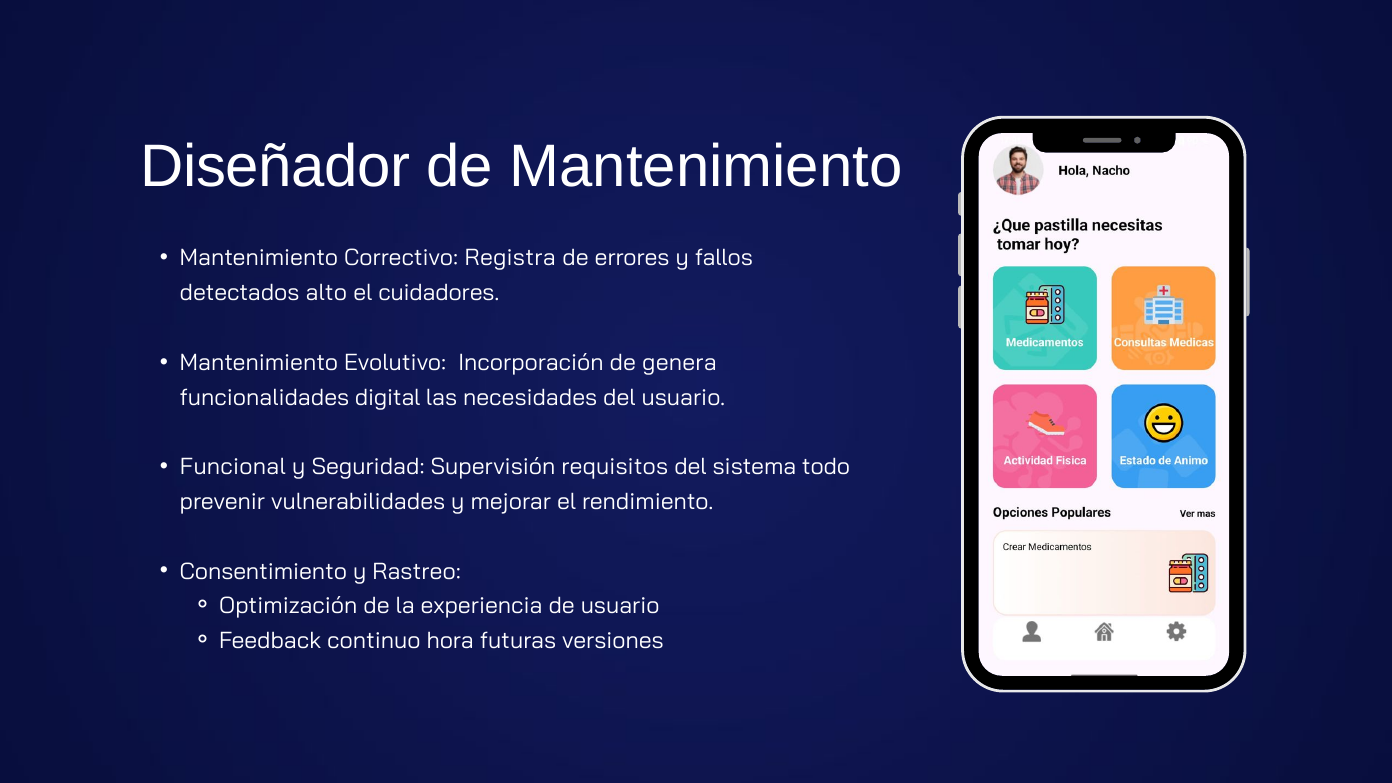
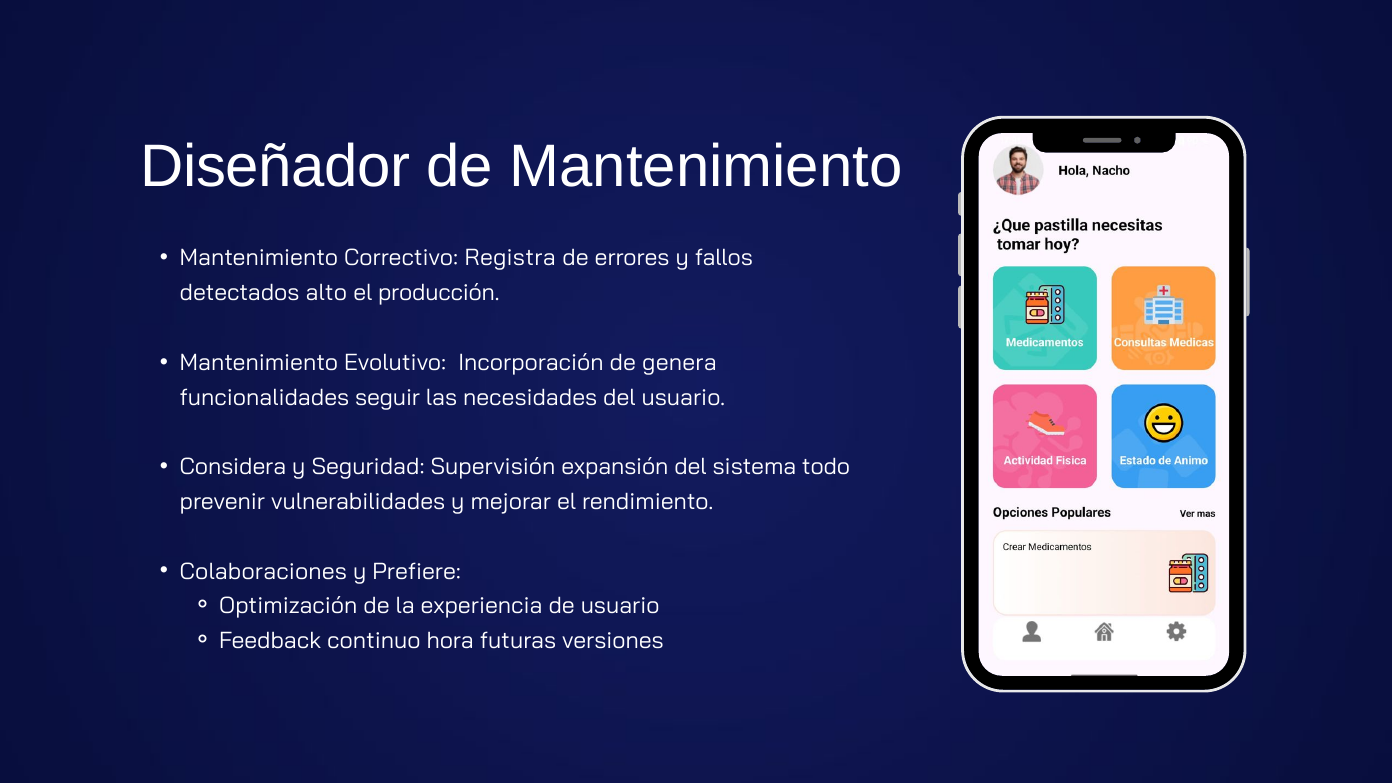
cuidadores: cuidadores -> producción
digital: digital -> seguir
Funcional: Funcional -> Considera
requisitos: requisitos -> expansión
Consentimiento: Consentimiento -> Colaboraciones
Rastreo: Rastreo -> Prefiere
